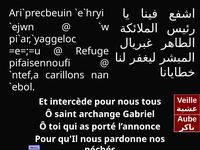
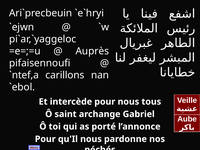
Refuge: Refuge -> Auprès
